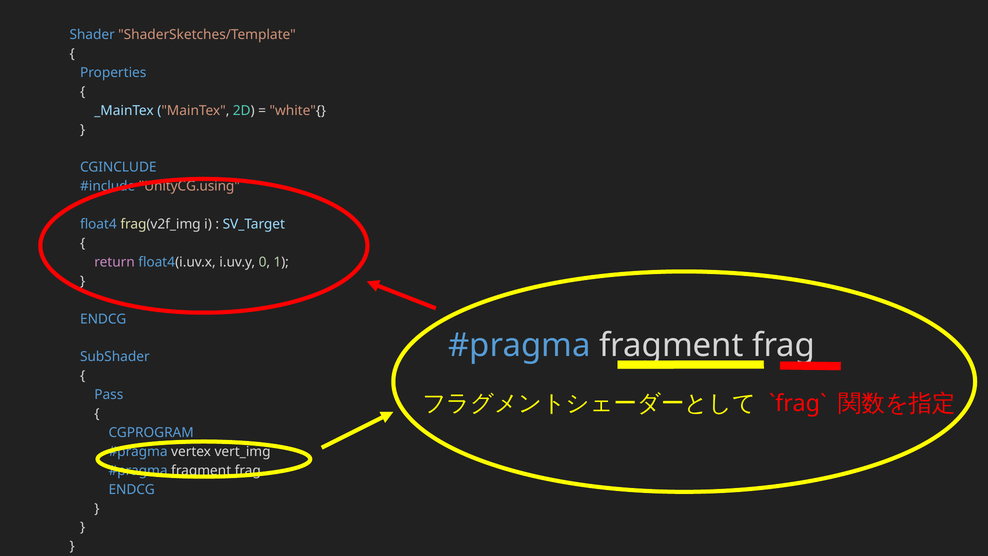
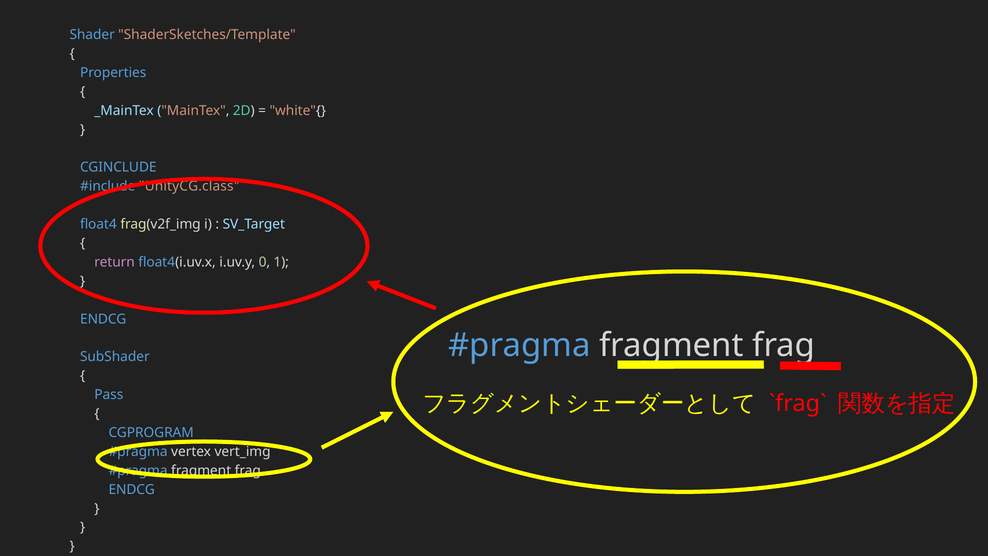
UnityCG.using: UnityCG.using -> UnityCG.class
